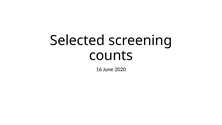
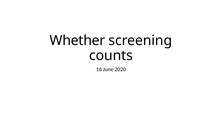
Selected: Selected -> Whether
